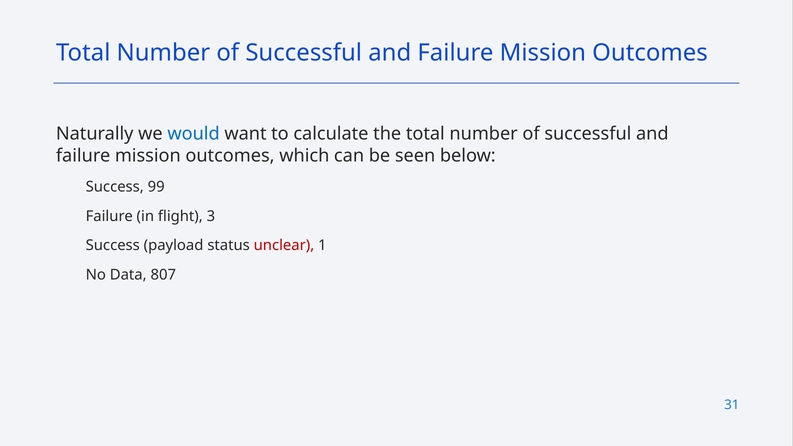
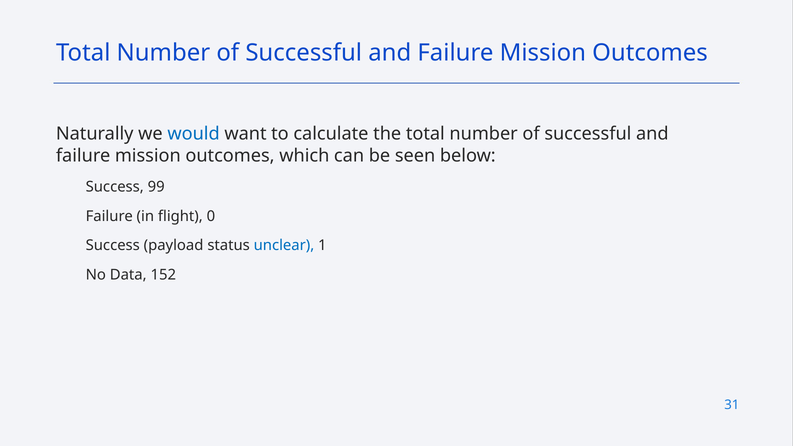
3: 3 -> 0
unclear colour: red -> blue
807: 807 -> 152
